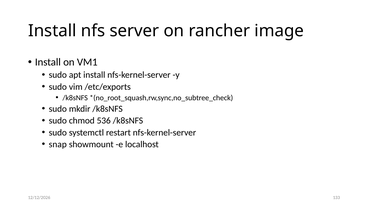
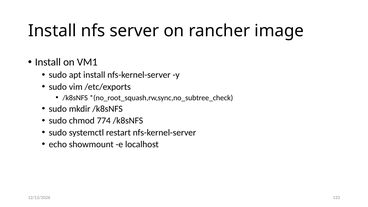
536: 536 -> 774
snap: snap -> echo
